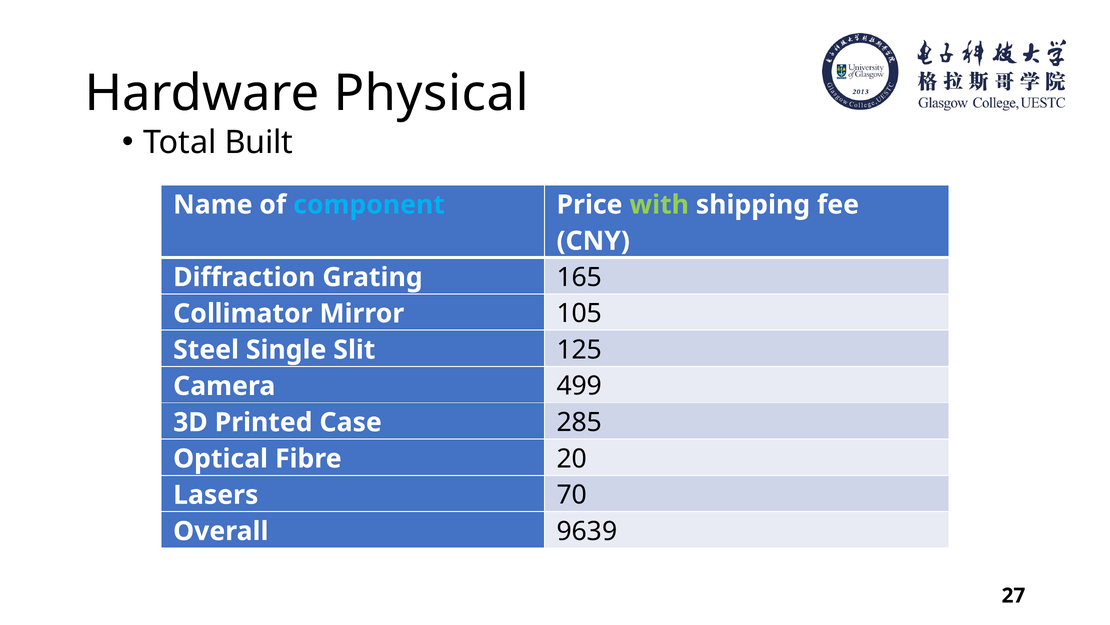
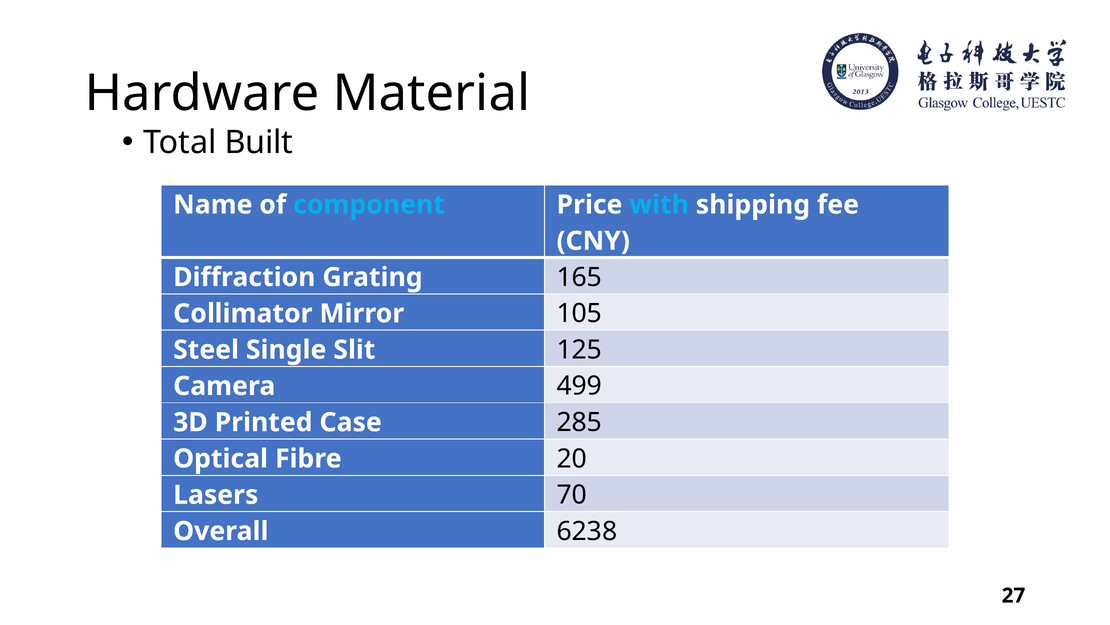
Physical: Physical -> Material
with colour: light green -> light blue
9639: 9639 -> 6238
